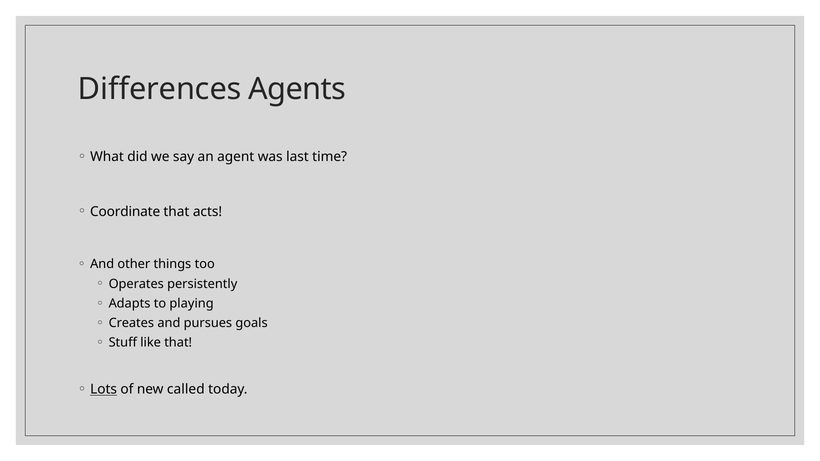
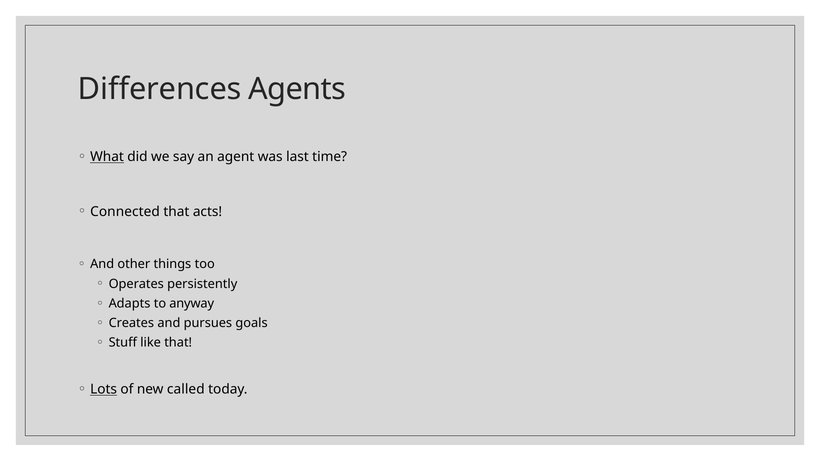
What underline: none -> present
Coordinate: Coordinate -> Connected
playing: playing -> anyway
